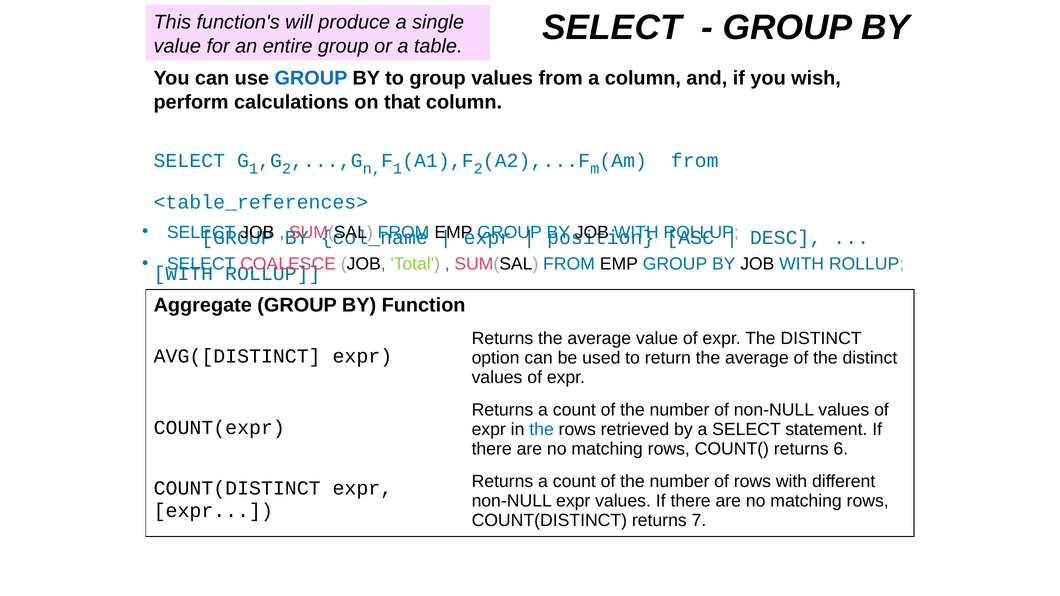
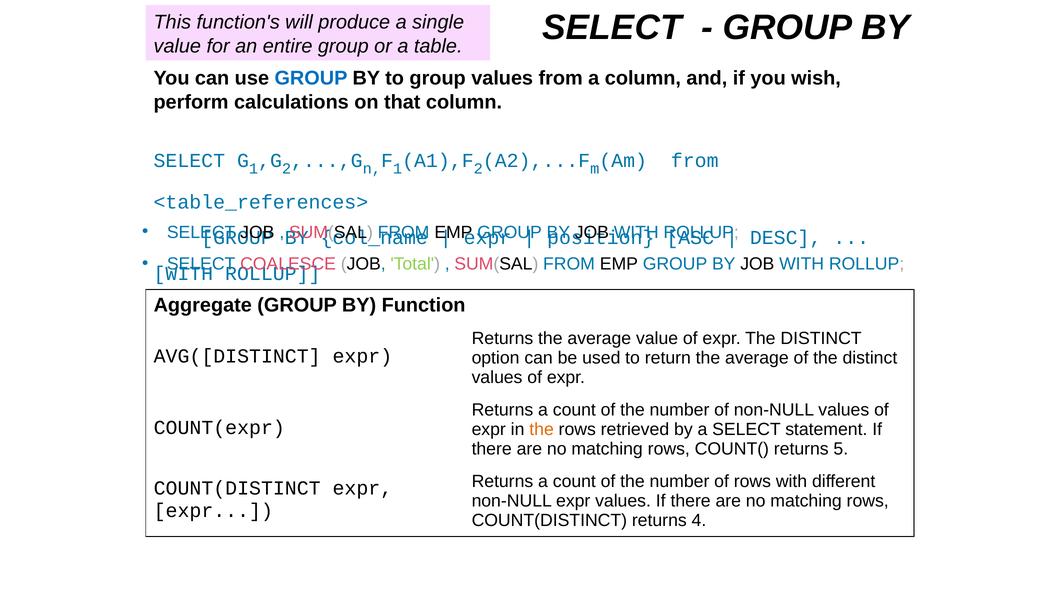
the at (542, 430) colour: blue -> orange
6: 6 -> 5
7: 7 -> 4
